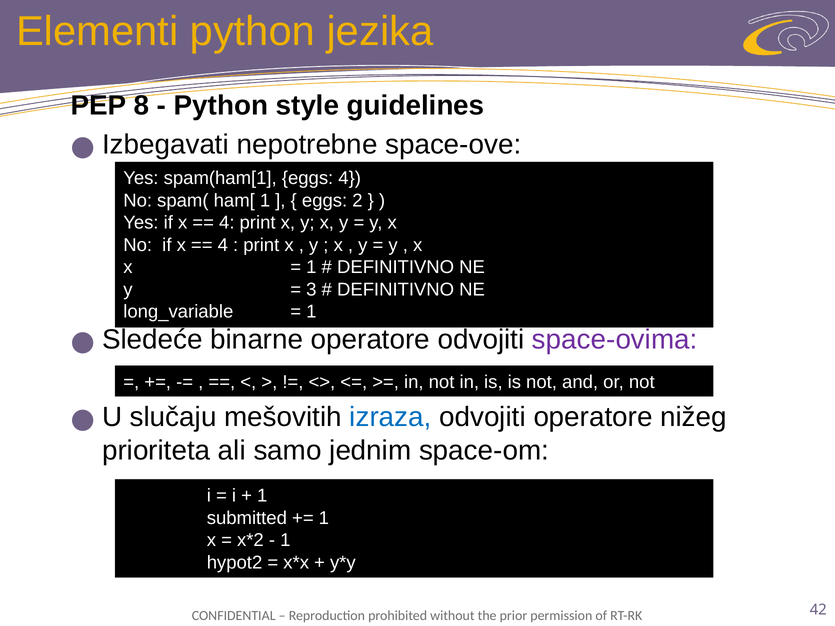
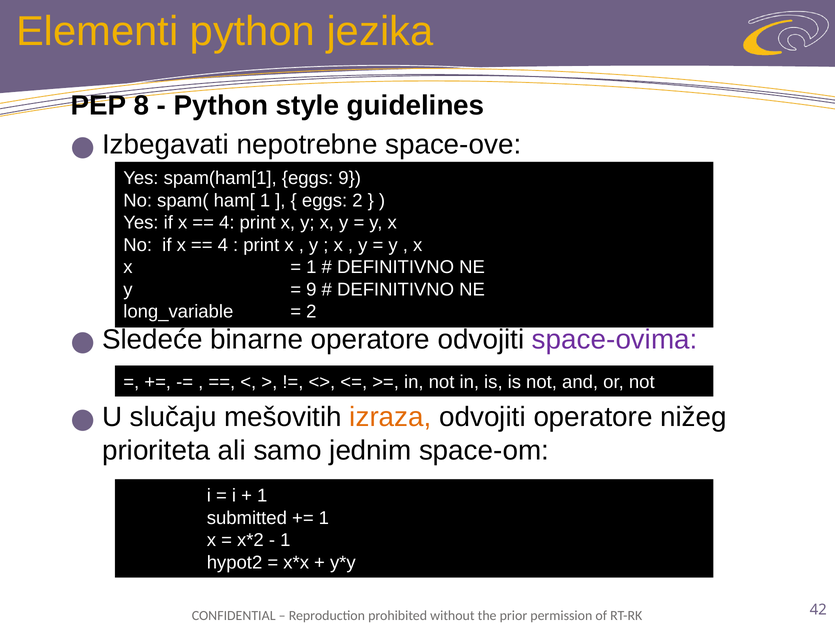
eggs 4: 4 -> 9
3 at (311, 290): 3 -> 9
1 at (311, 312): 1 -> 2
izraza colour: blue -> orange
